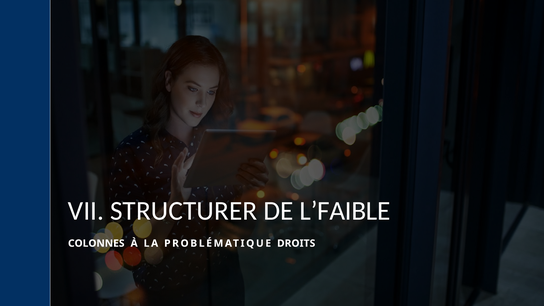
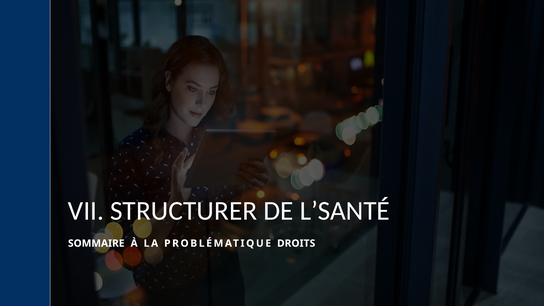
L’FAIBLE: L’FAIBLE -> L’SANTÉ
COLONNES: COLONNES -> SOMMAIRE
